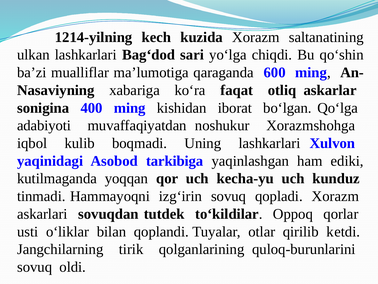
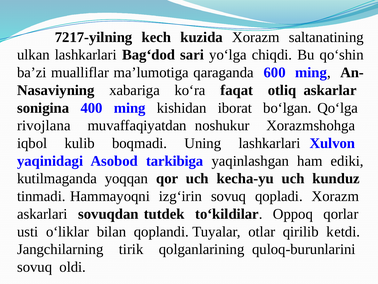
1214-yilning: 1214-yilning -> 7217-yilning
adabiyoti: adabiyoti -> rivojlana
